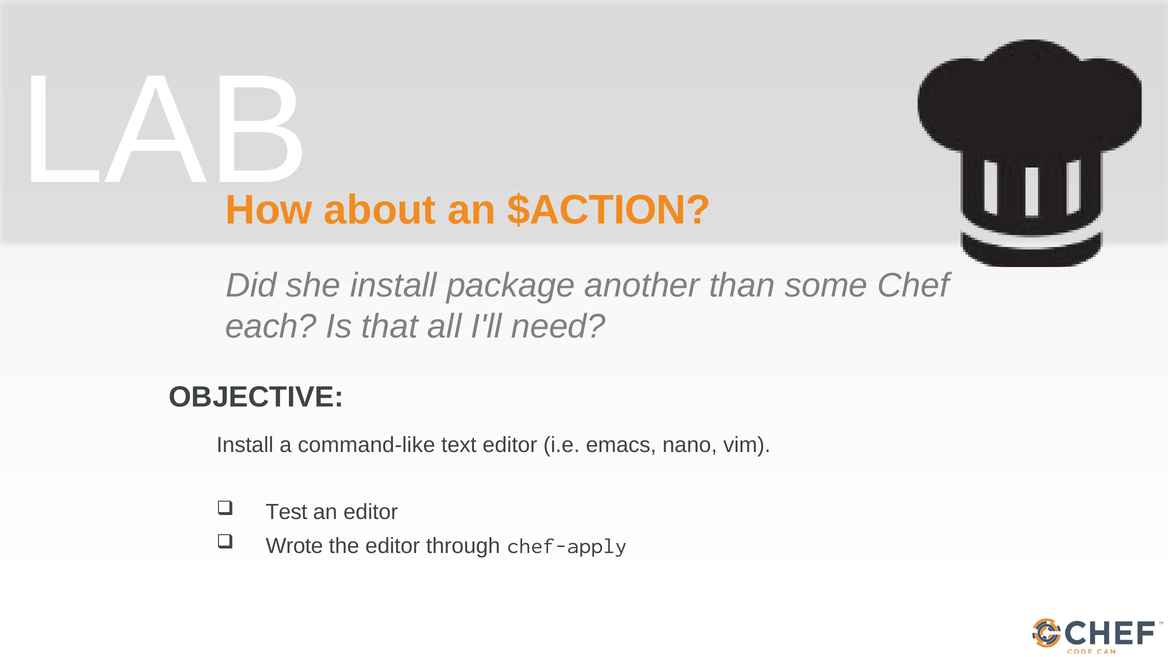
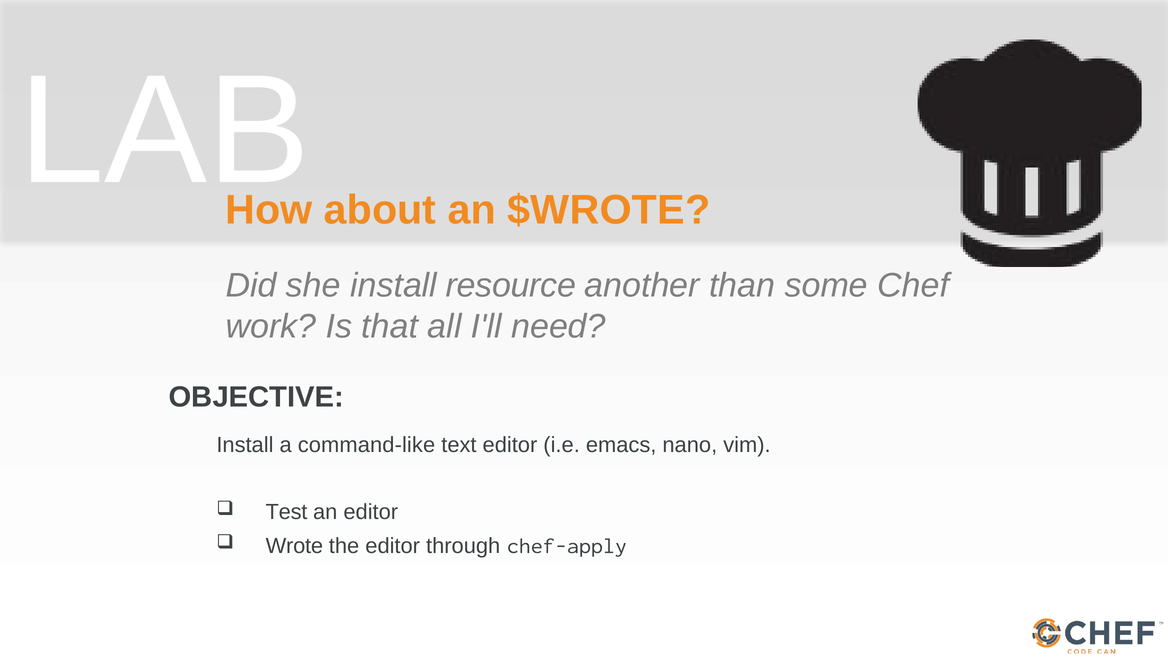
$ACTION: $ACTION -> $WROTE
package: package -> resource
each: each -> work
